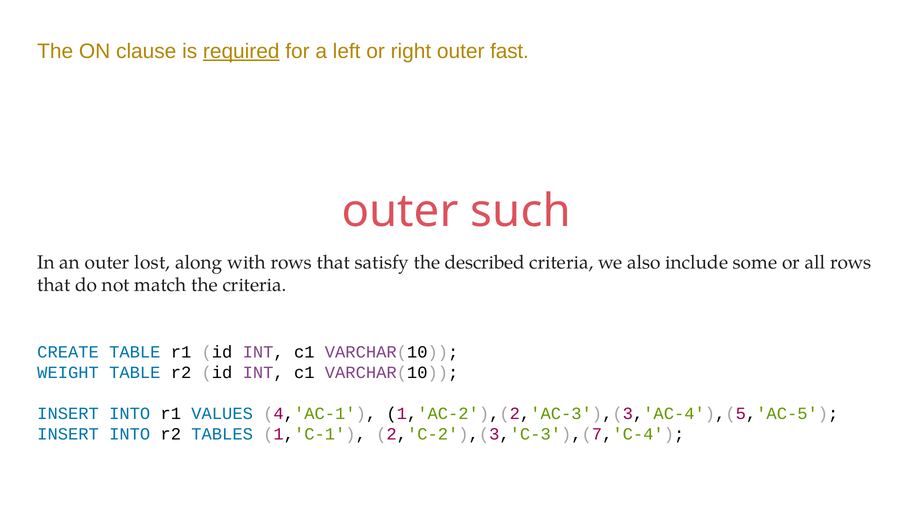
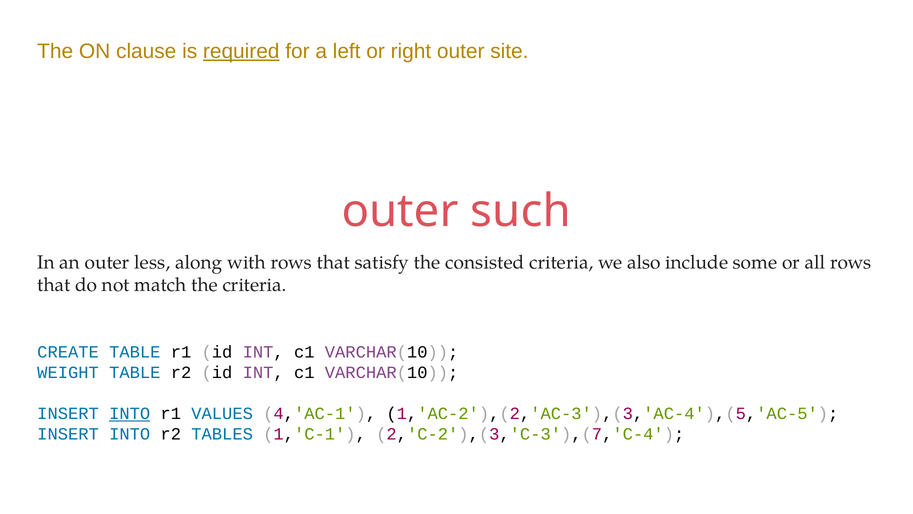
fast: fast -> site
lost: lost -> less
described: described -> consisted
INTO at (130, 413) underline: none -> present
